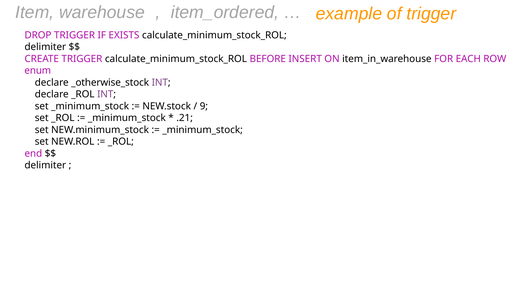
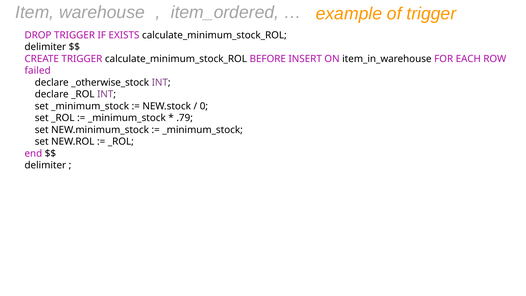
enum: enum -> failed
9: 9 -> 0
.21: .21 -> .79
